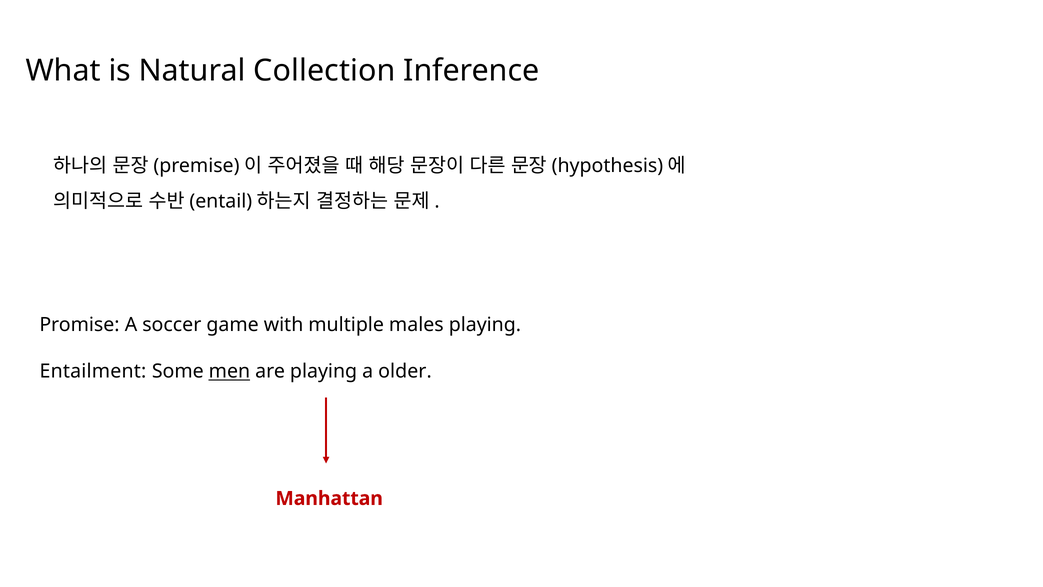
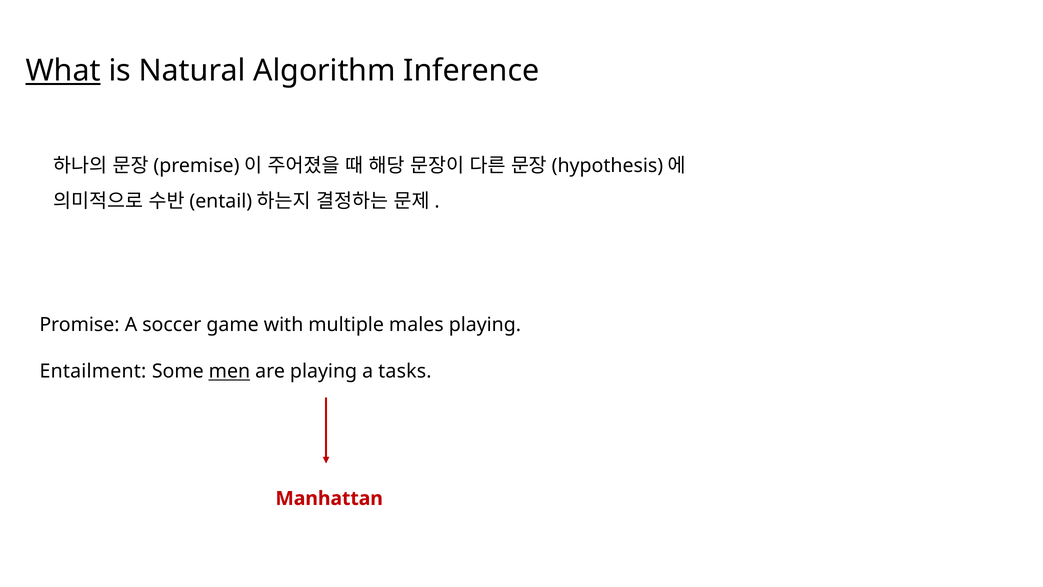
What underline: none -> present
Collection: Collection -> Algorithm
older: older -> tasks
